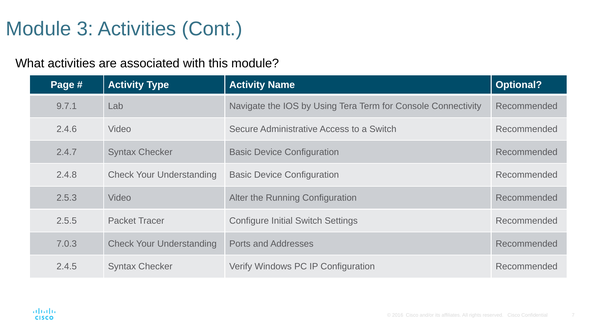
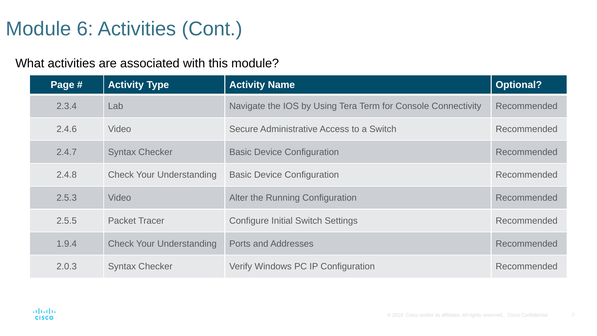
3: 3 -> 6
9.7.1: 9.7.1 -> 2.3.4
7.0.3: 7.0.3 -> 1.9.4
2.4.5: 2.4.5 -> 2.0.3
